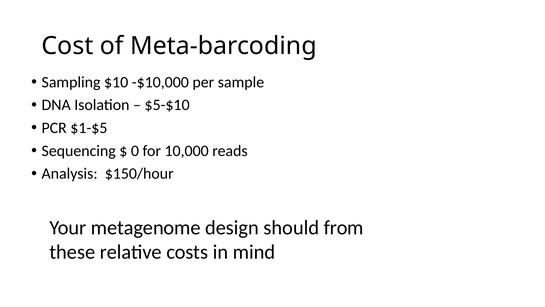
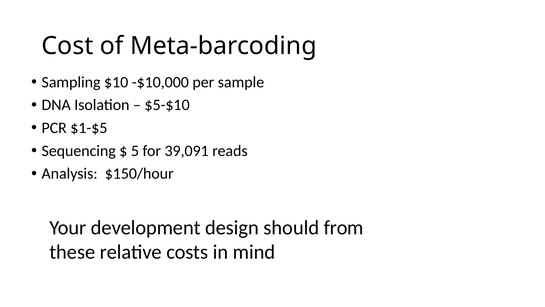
0: 0 -> 5
10,000: 10,000 -> 39,091
metagenome: metagenome -> development
